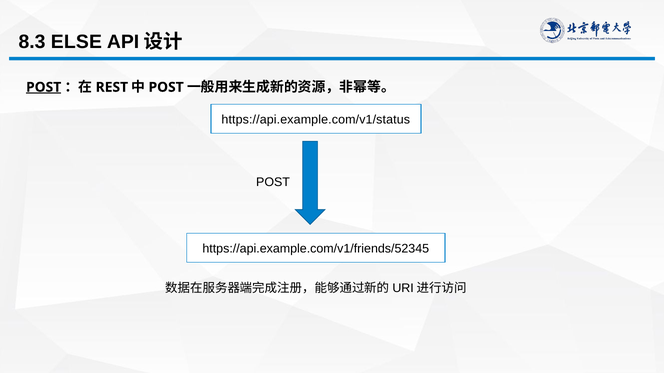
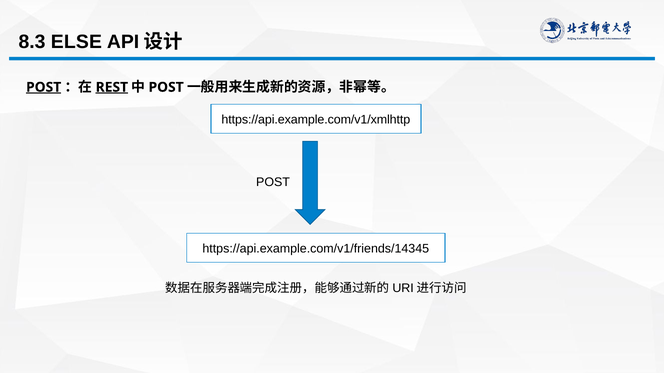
REST underline: none -> present
https://api.example.com/v1/status: https://api.example.com/v1/status -> https://api.example.com/v1/xmlhttp
https://api.example.com/v1/friends/52345: https://api.example.com/v1/friends/52345 -> https://api.example.com/v1/friends/14345
